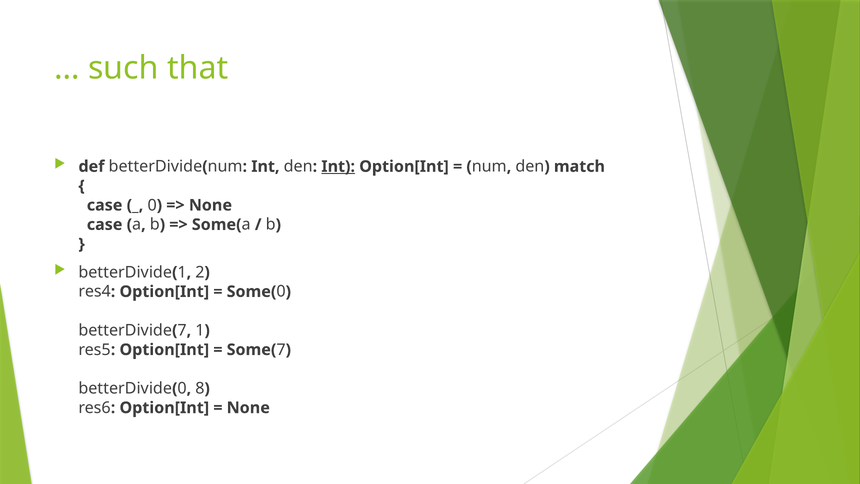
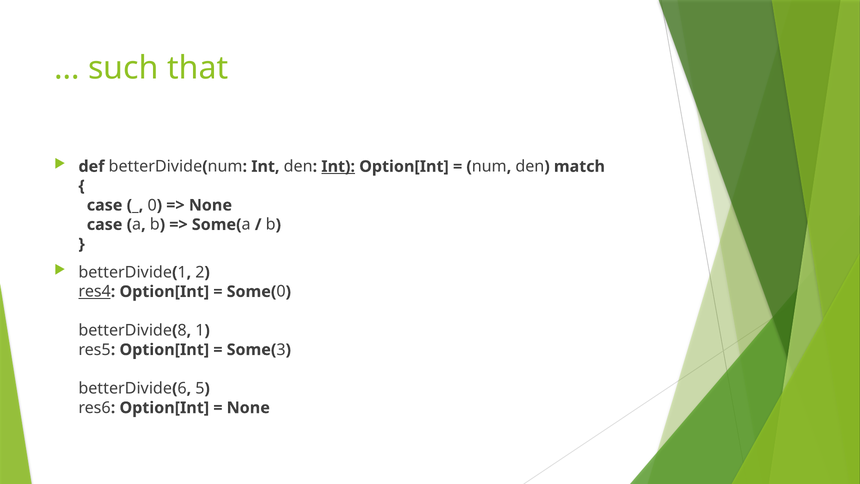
res4 underline: none -> present
7 at (182, 330): 7 -> 8
7 at (281, 350): 7 -> 3
0 at (182, 388): 0 -> 6
8: 8 -> 5
